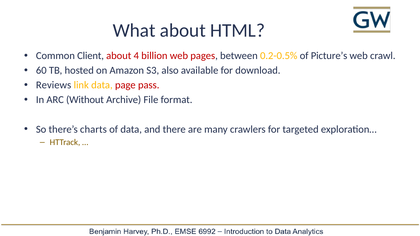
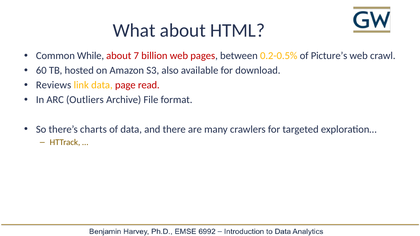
Client: Client -> While
4: 4 -> 7
pass: pass -> read
Without: Without -> Outliers
